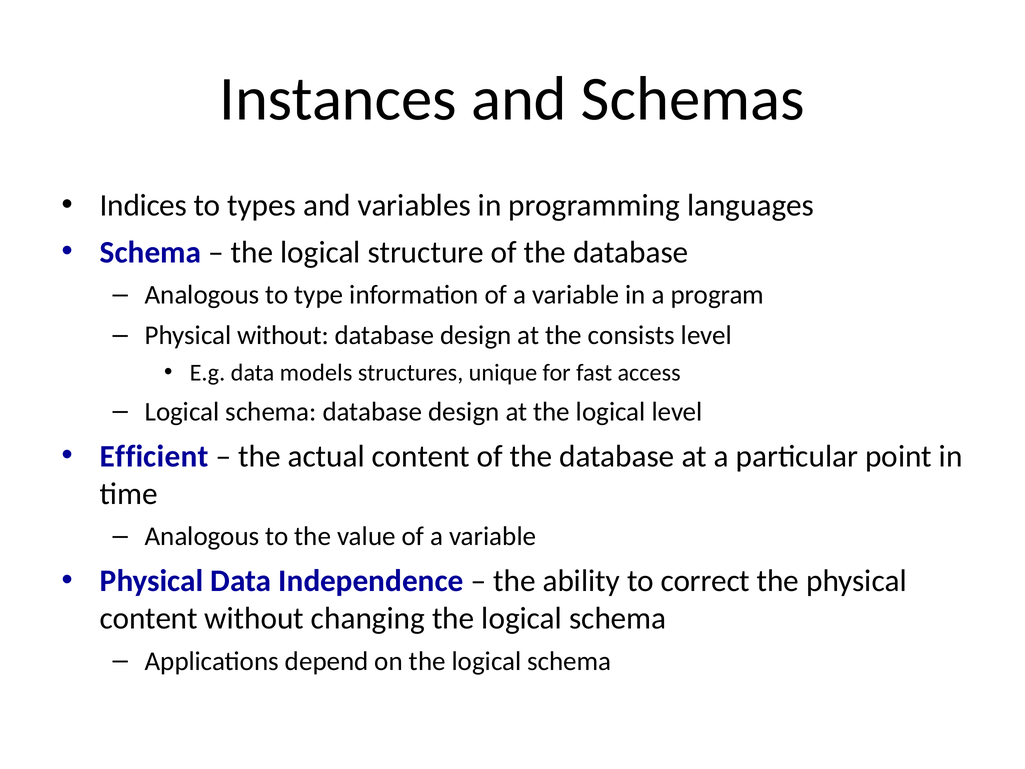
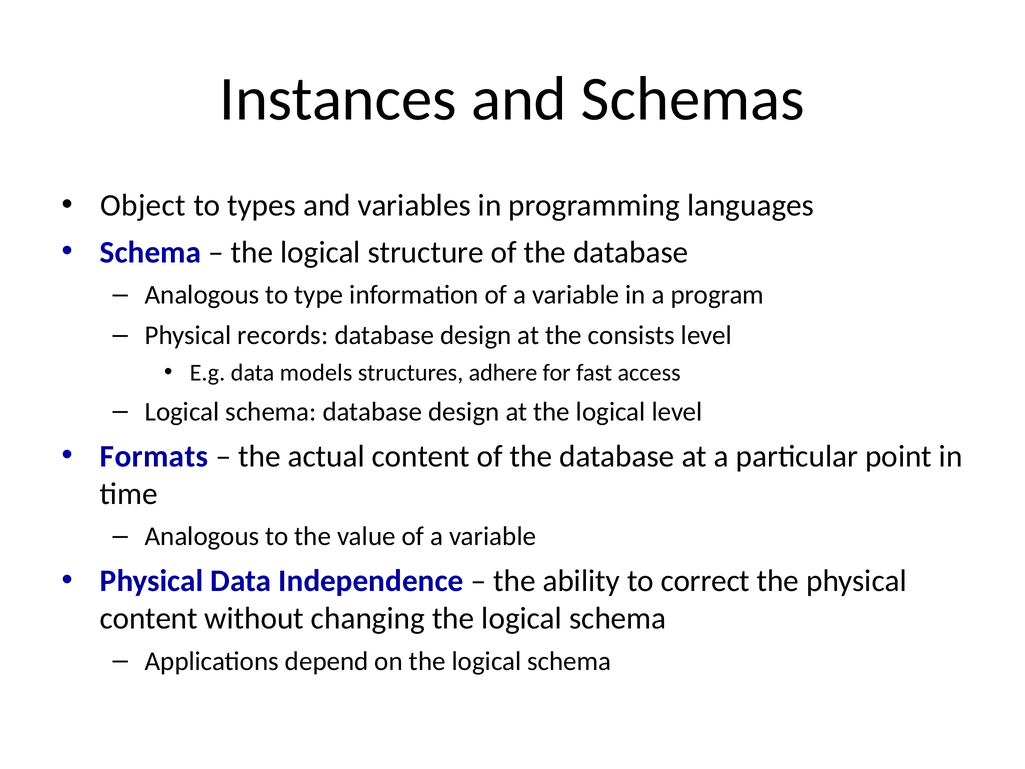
Indices: Indices -> Object
Physical without: without -> records
unique: unique -> adhere
Efficient: Efficient -> Formats
